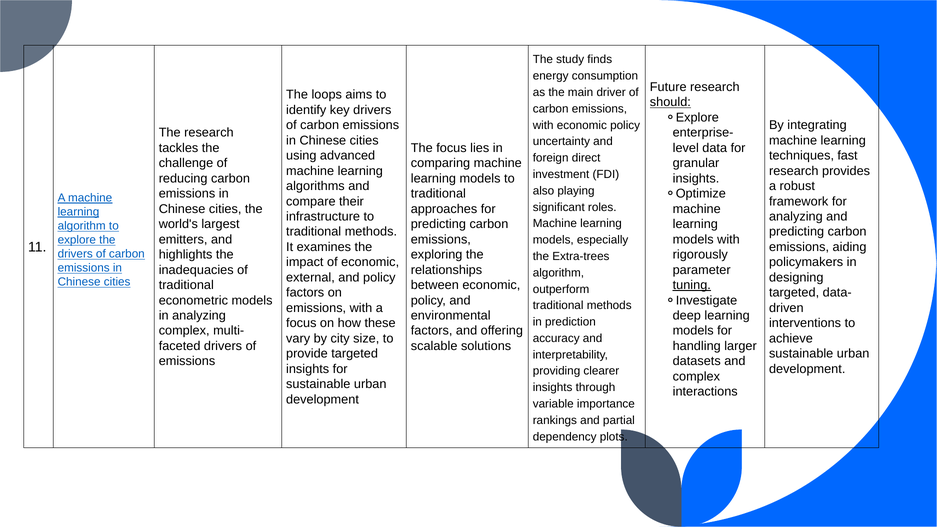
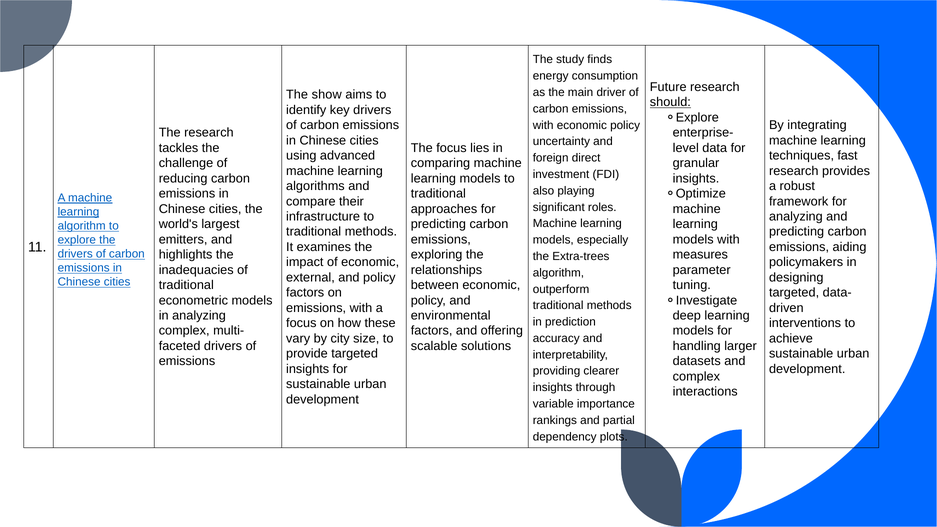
loops: loops -> show
rigorously: rigorously -> measures
tuning underline: present -> none
